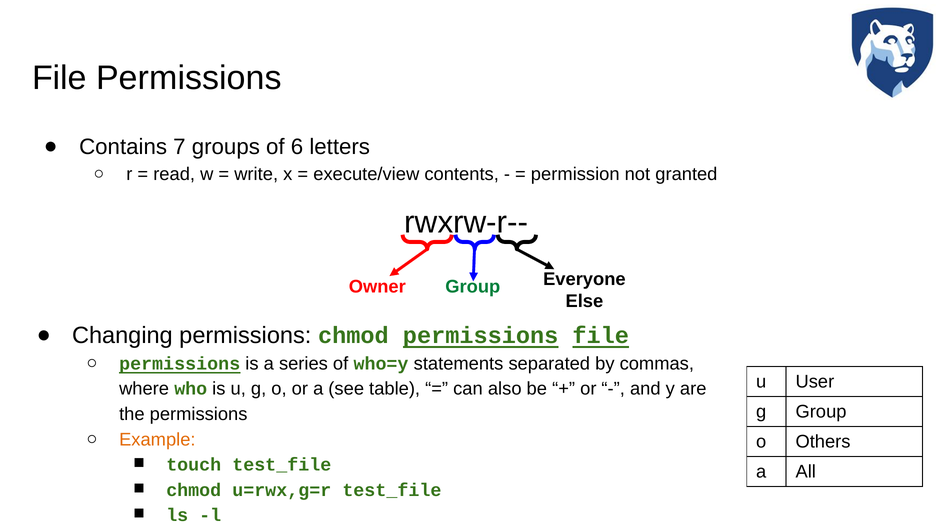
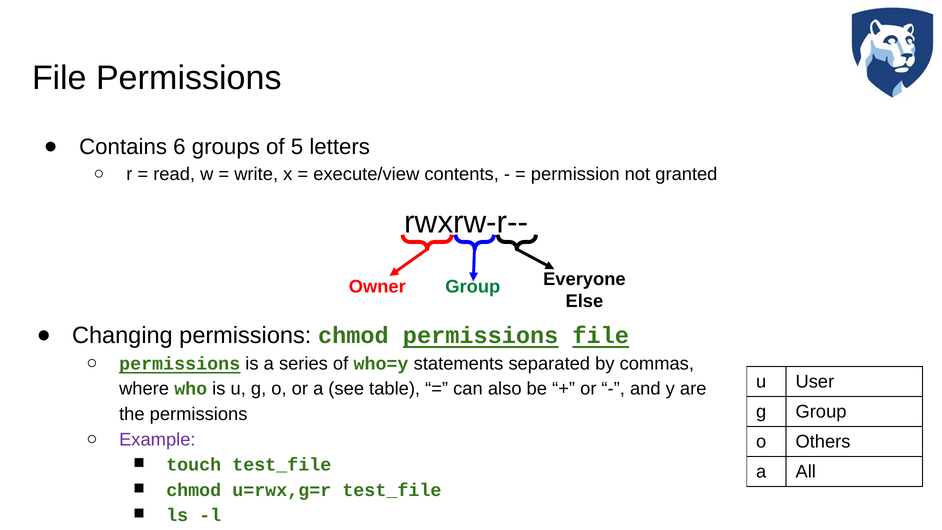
7: 7 -> 6
6: 6 -> 5
Example colour: orange -> purple
